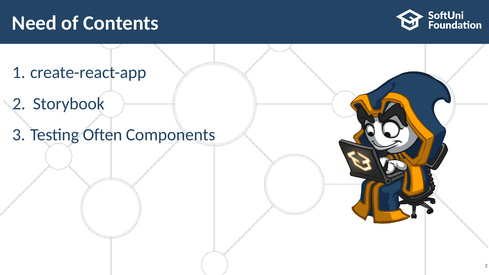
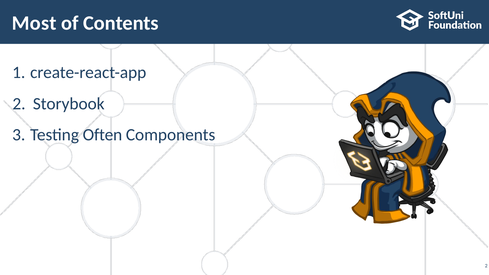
Need: Need -> Most
